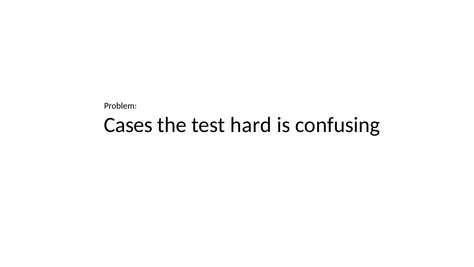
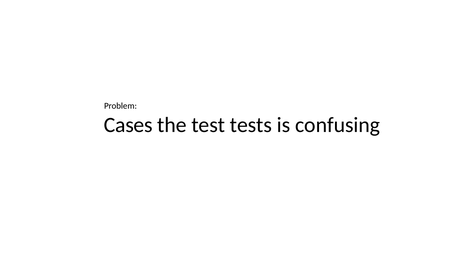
hard: hard -> tests
